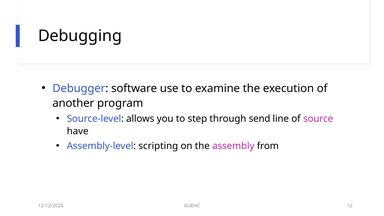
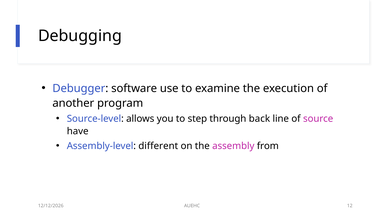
send: send -> back
scripting: scripting -> different
